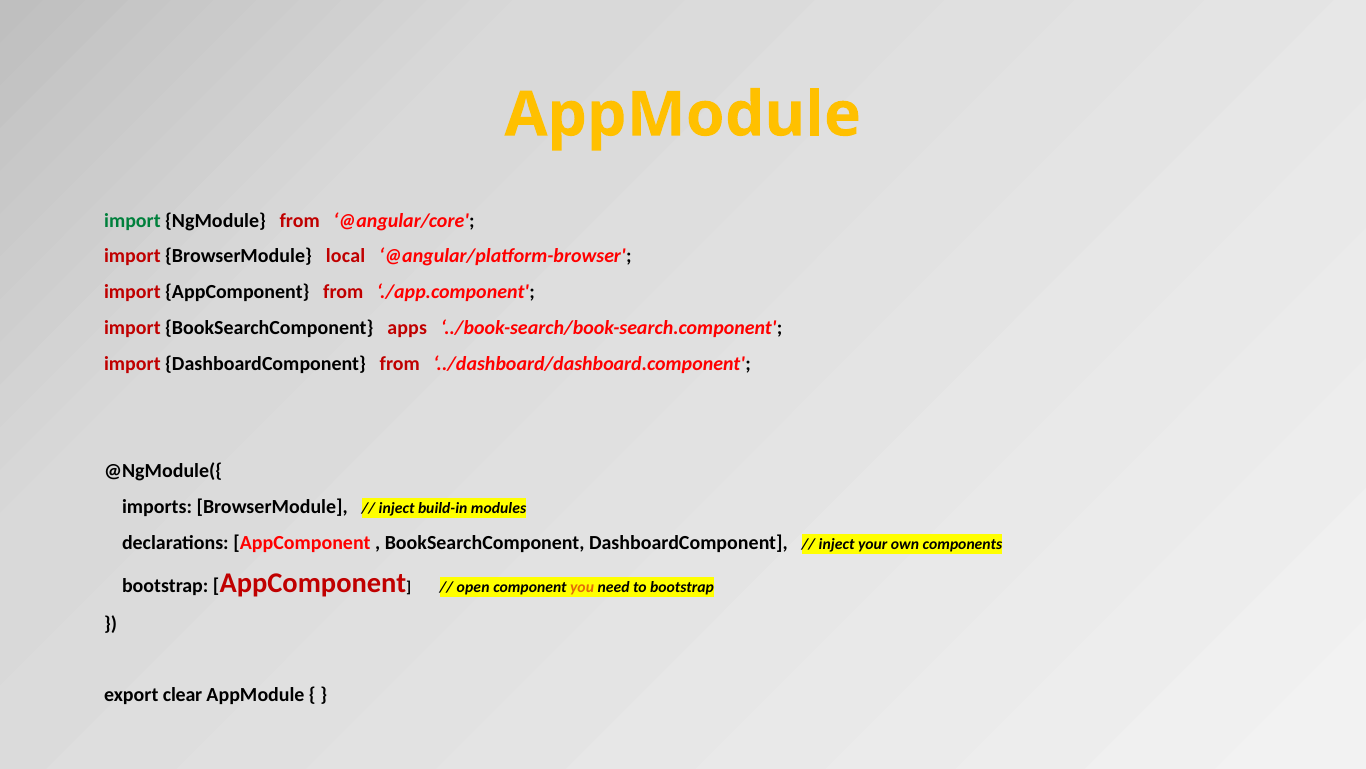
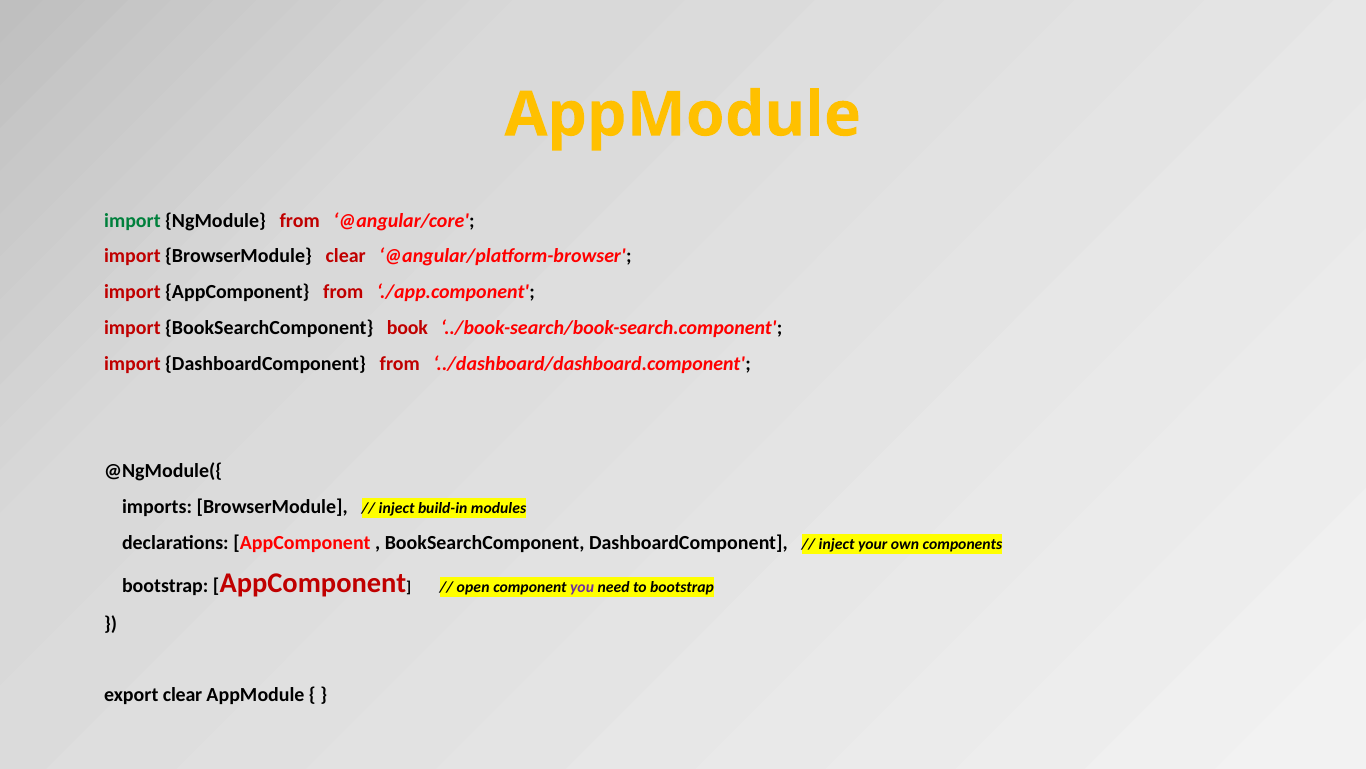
BrowserModule local: local -> clear
apps: apps -> book
you colour: orange -> purple
